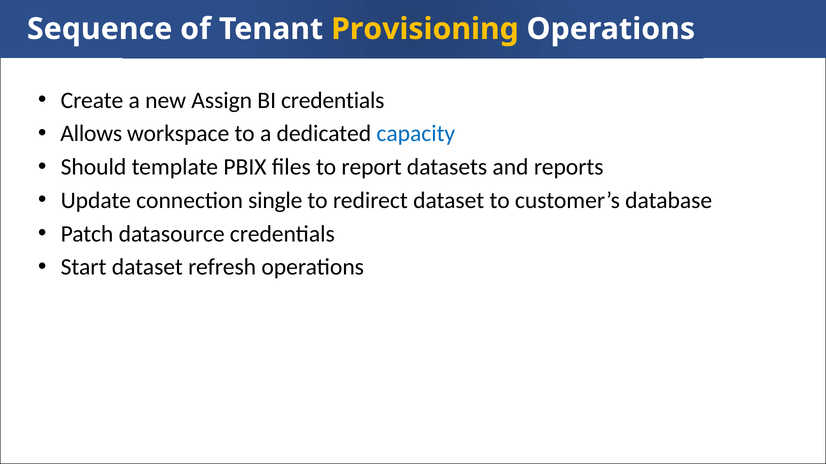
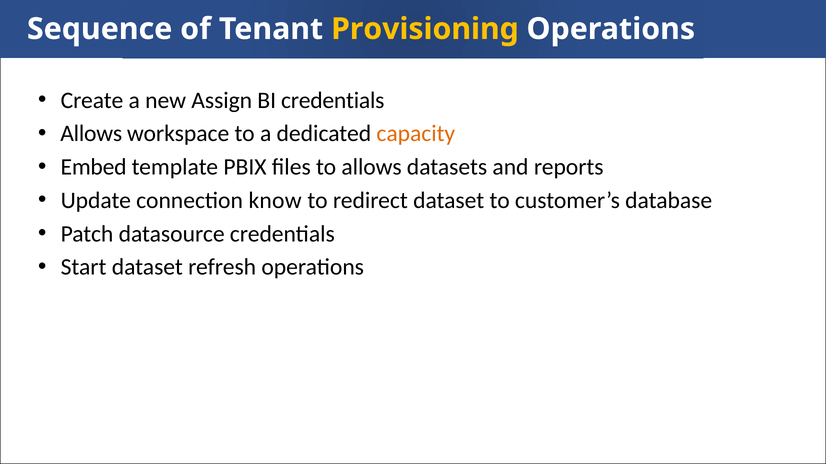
capacity colour: blue -> orange
Should: Should -> Embed
to report: report -> allows
single: single -> know
